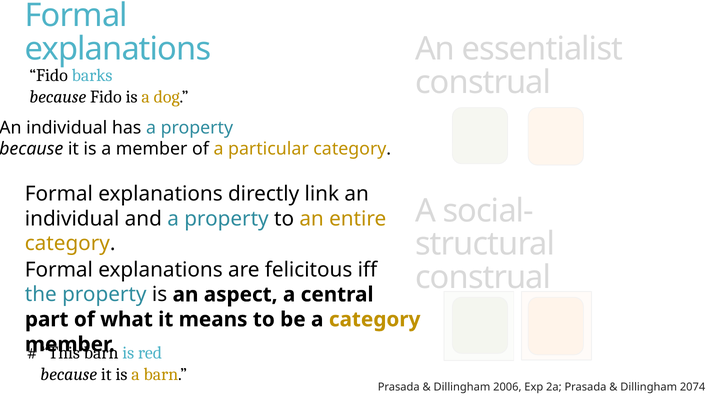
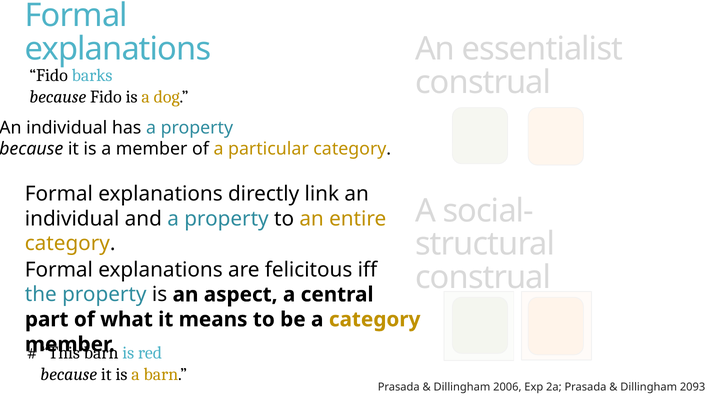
2074: 2074 -> 2093
